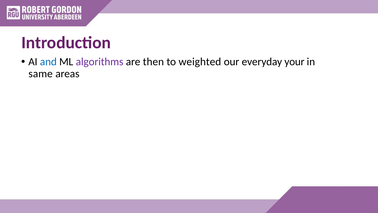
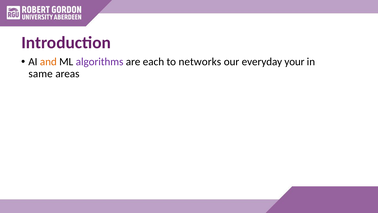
and colour: blue -> orange
then: then -> each
weighted: weighted -> networks
